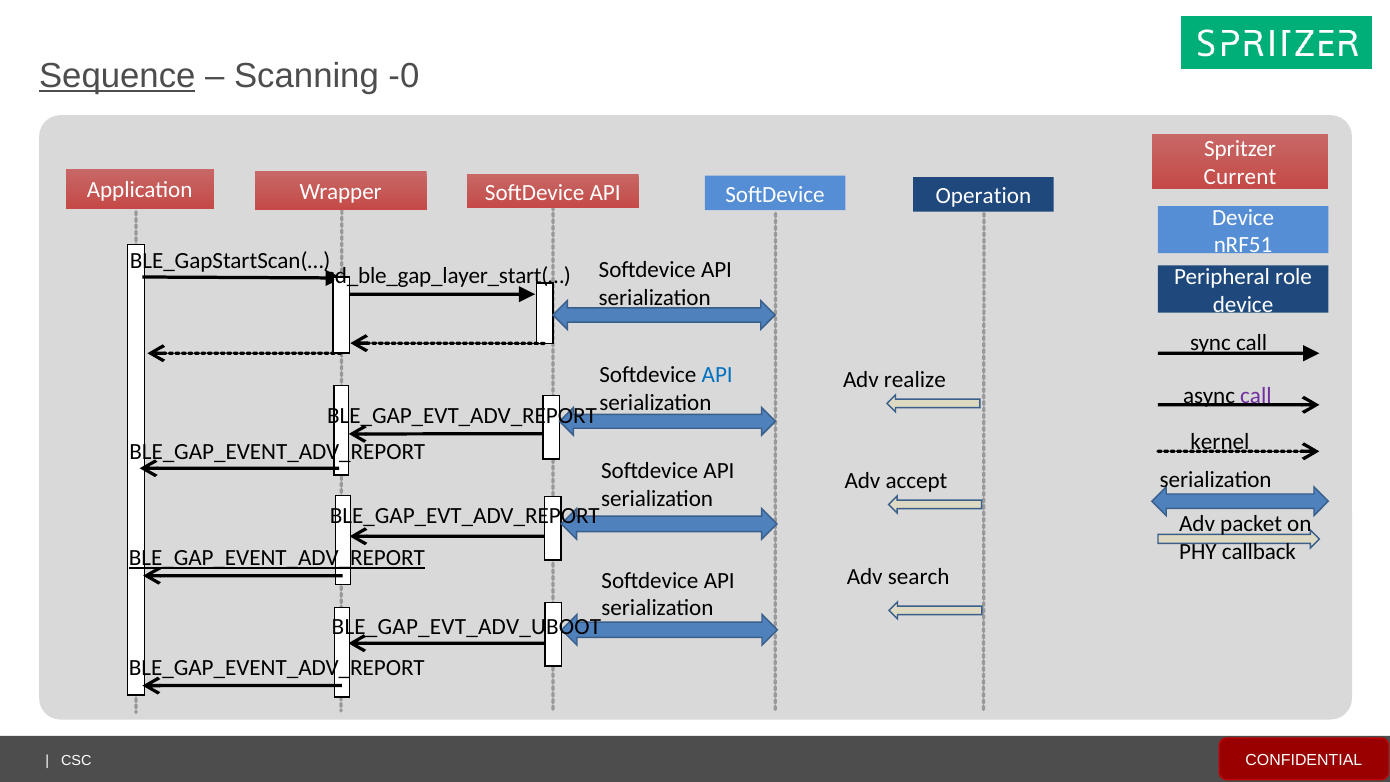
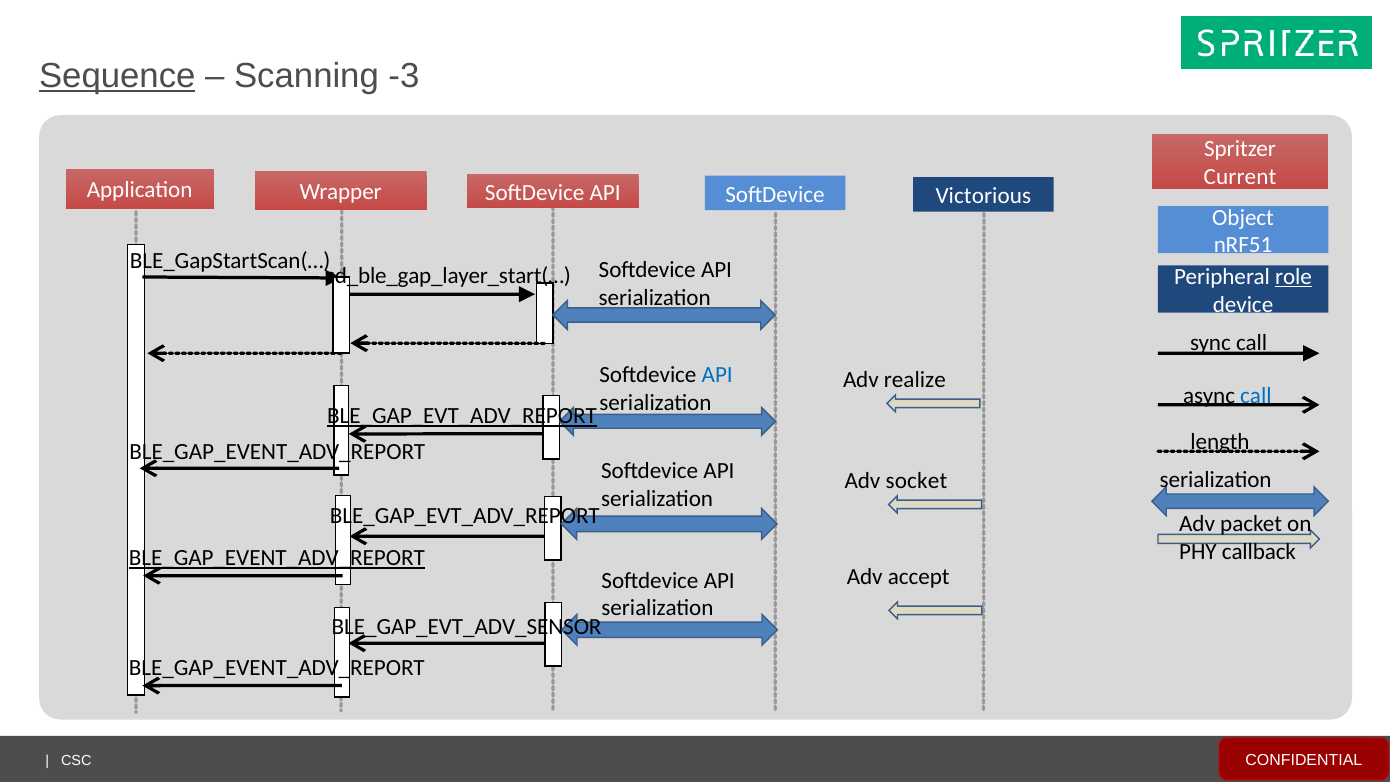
-0: -0 -> -3
Operation: Operation -> Victorious
Device at (1243, 217): Device -> Object
role underline: none -> present
call at (1256, 396) colour: purple -> blue
BLE_GAP_EVT_ADV_REPORT at (462, 416) underline: none -> present
kernel: kernel -> length
accept: accept -> socket
search: search -> accept
BLE_GAP_EVT_ADV_UBOOT: BLE_GAP_EVT_ADV_UBOOT -> BLE_GAP_EVT_ADV_SENSOR
